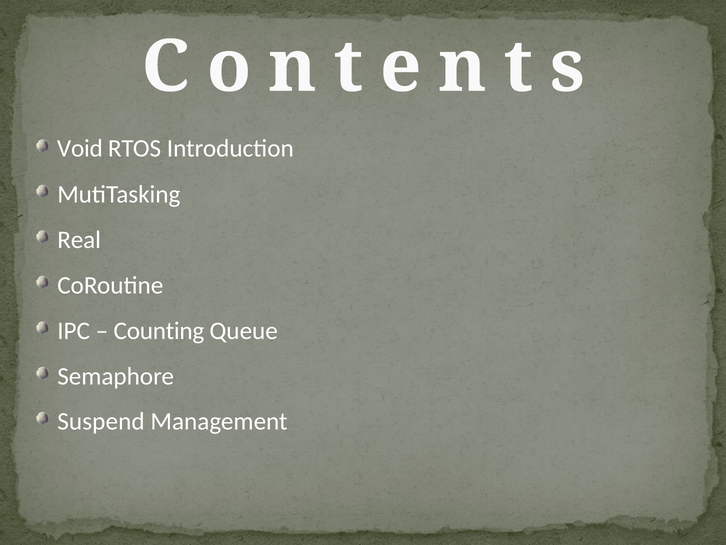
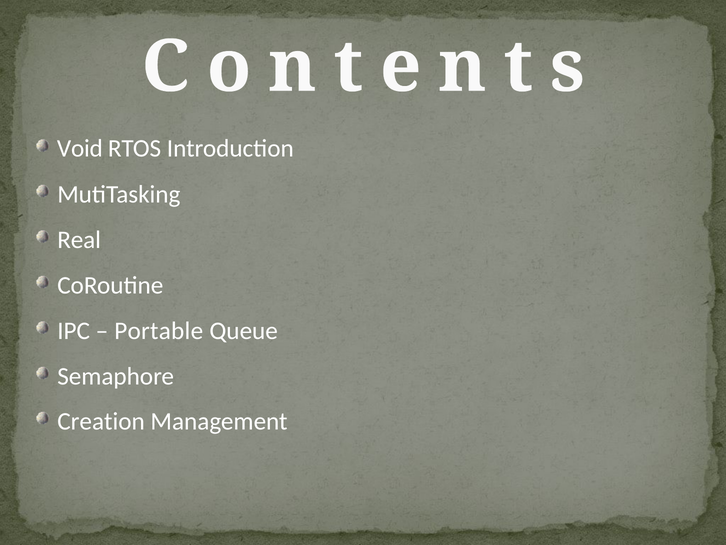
Counting: Counting -> Portable
Suspend: Suspend -> Creation
